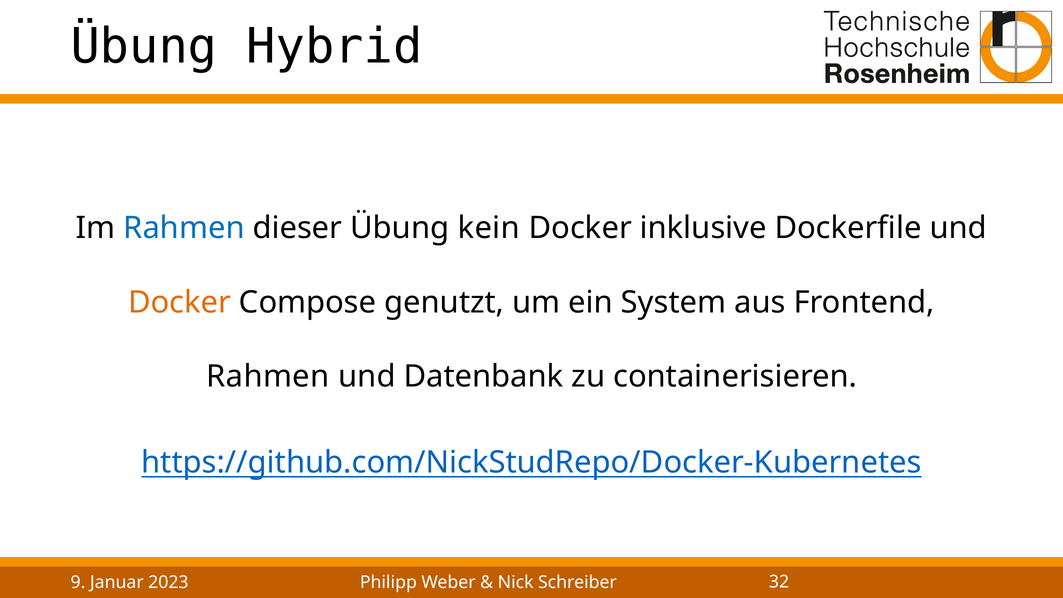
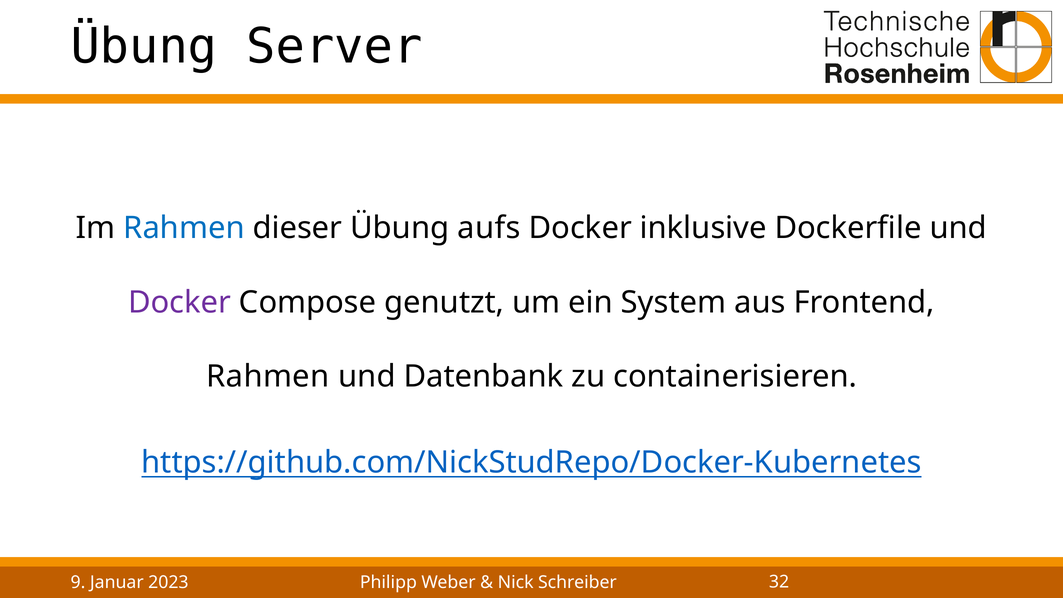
Hybrid: Hybrid -> Server
kein: kein -> aufs
Docker at (180, 302) colour: orange -> purple
